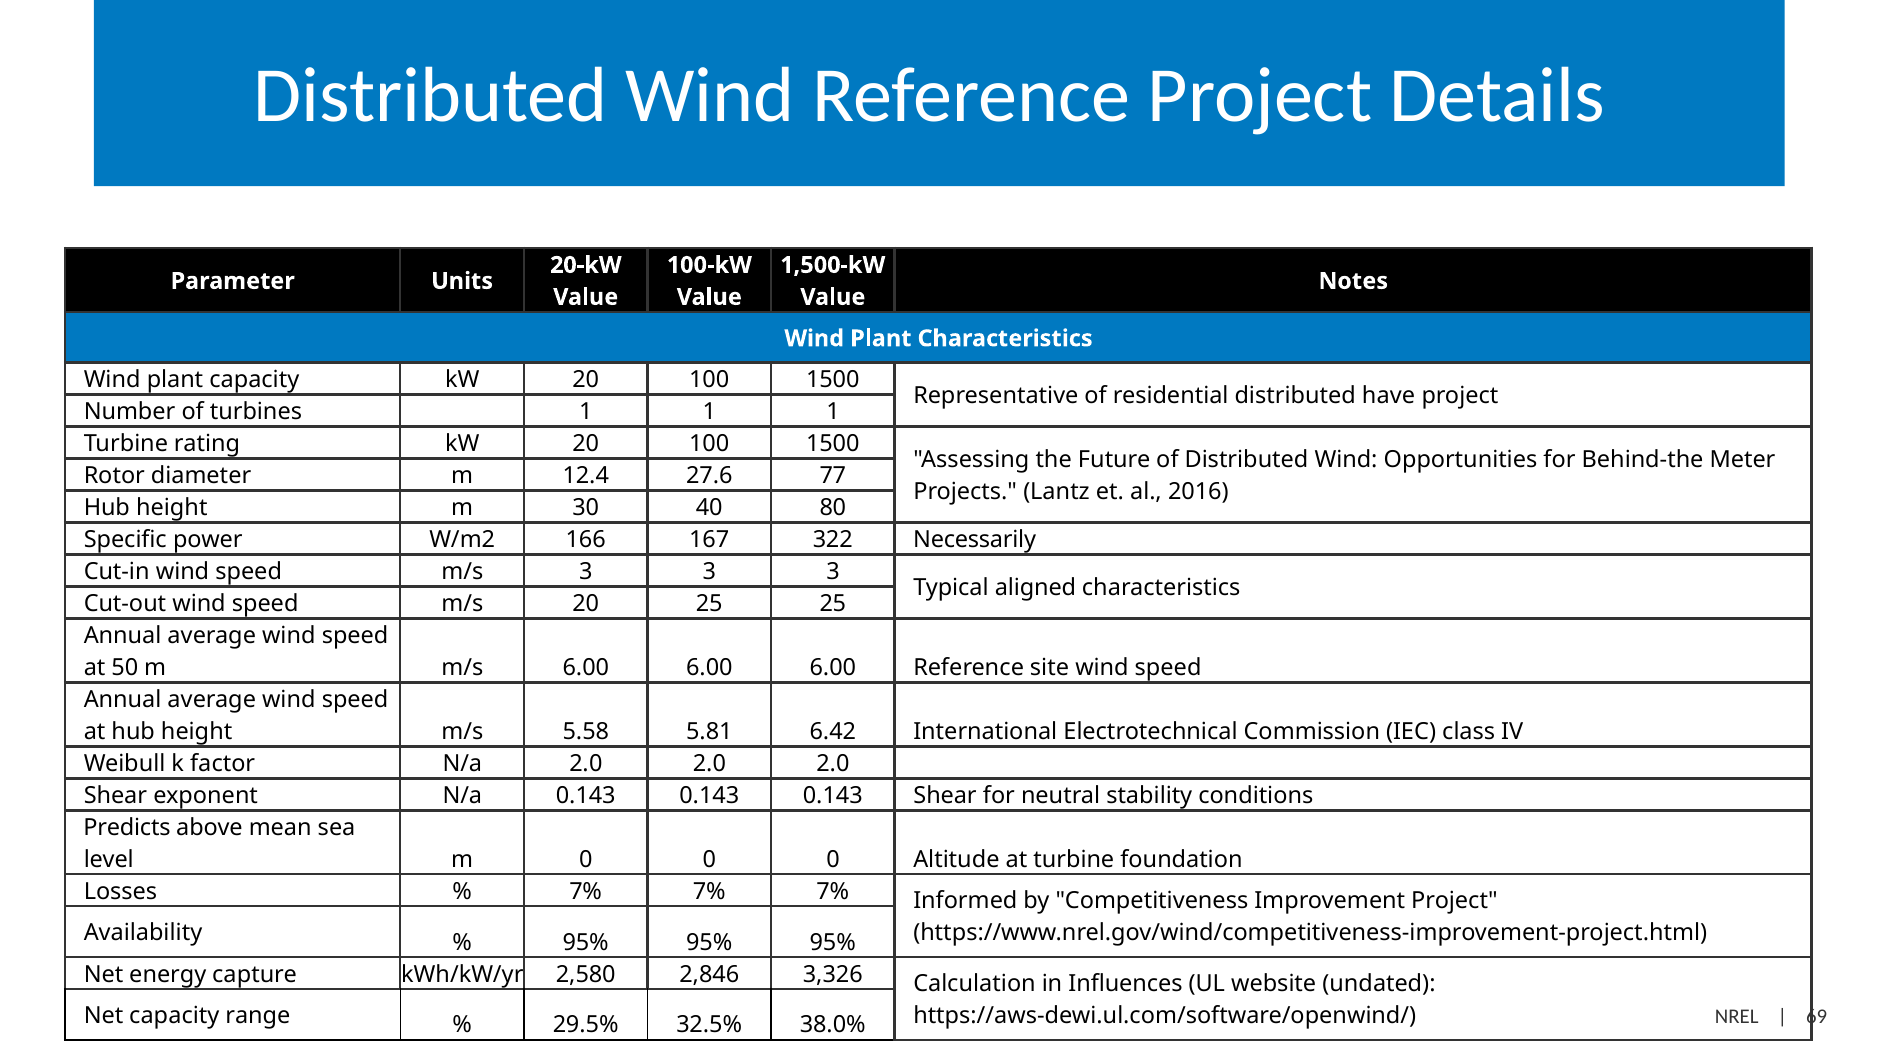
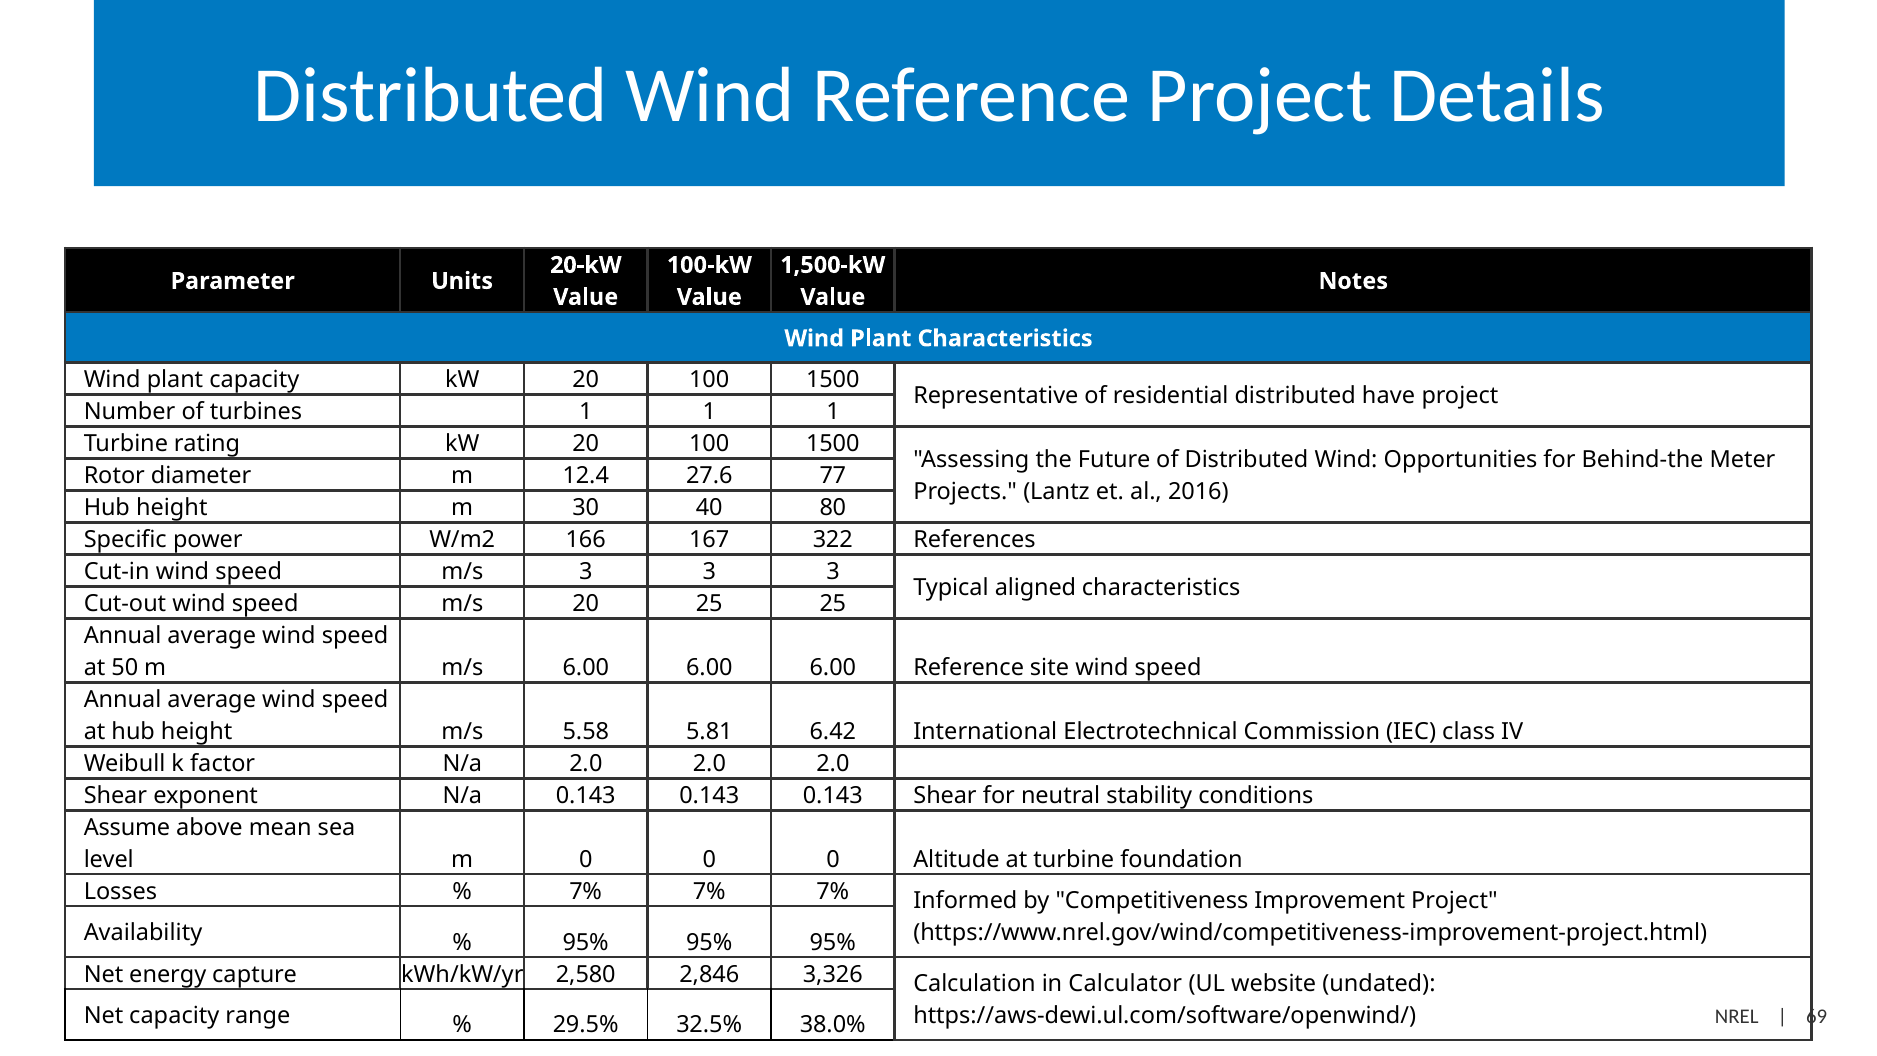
Necessarily: Necessarily -> References
Predicts: Predicts -> Assume
Influences: Influences -> Calculator
